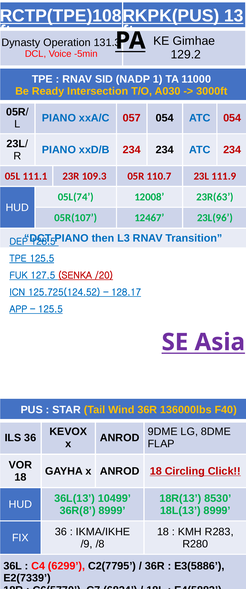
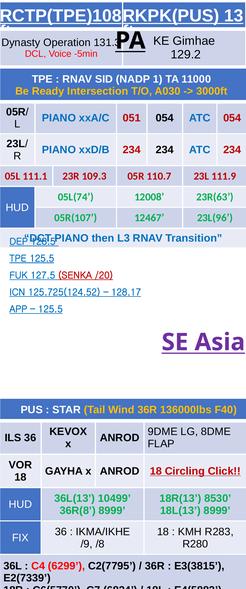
057: 057 -> 051
E3(5886: E3(5886 -> E3(3815
